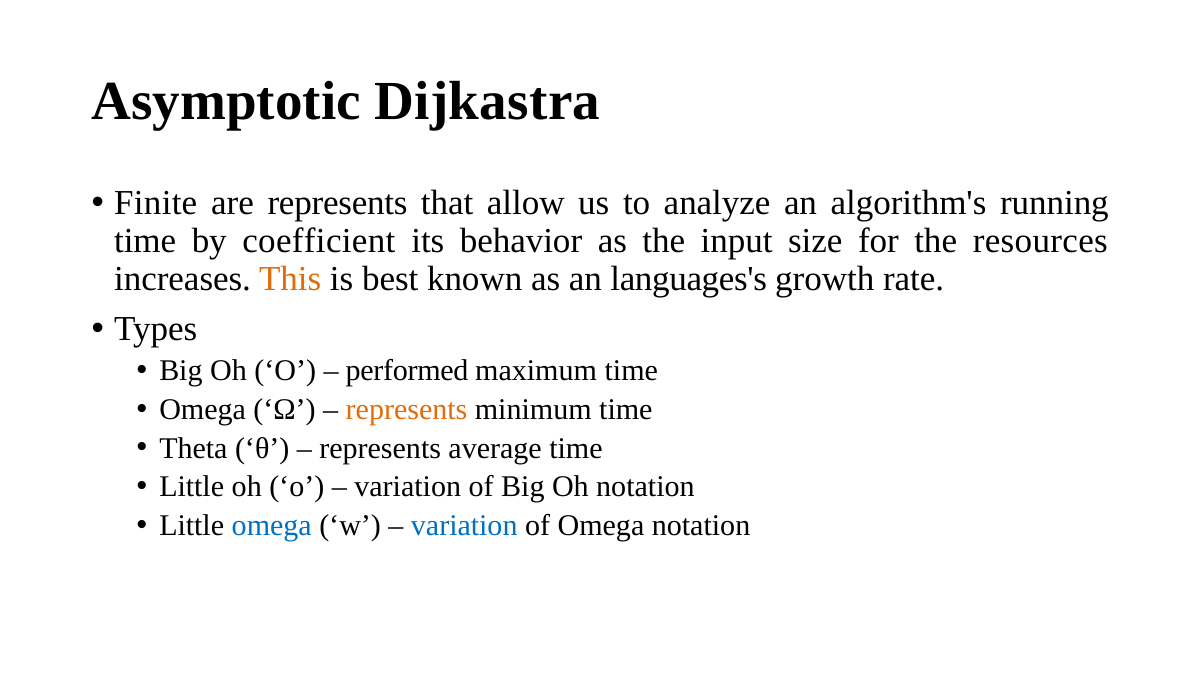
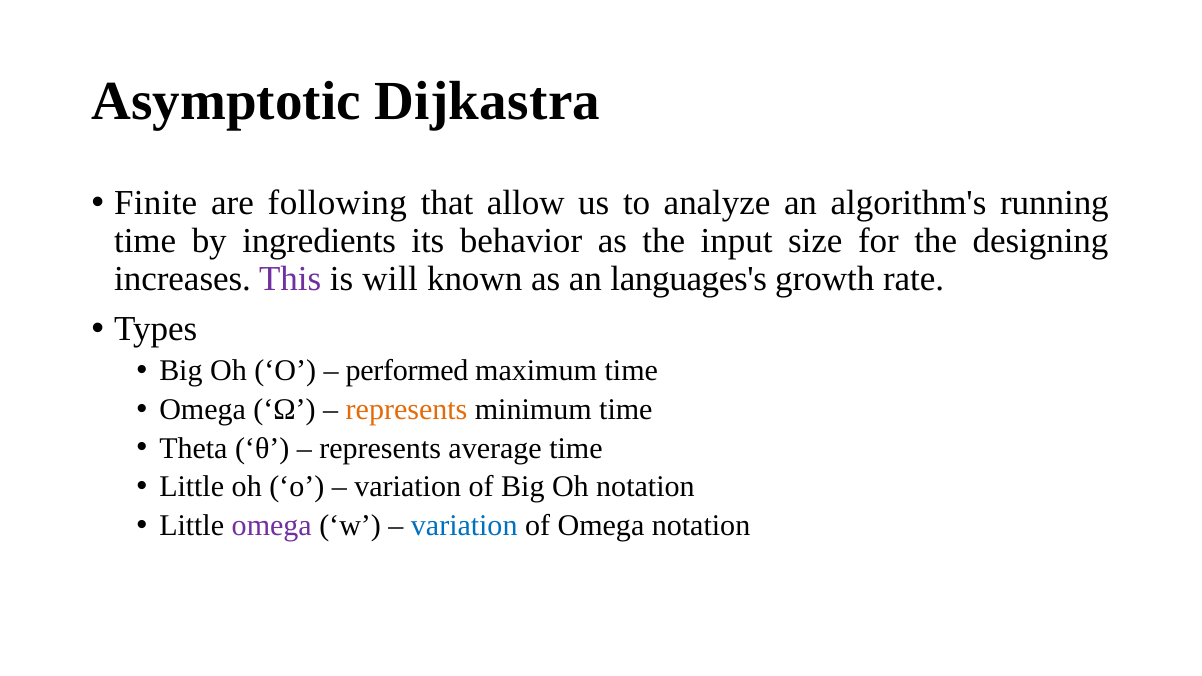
are represents: represents -> following
coefficient: coefficient -> ingredients
resources: resources -> designing
This colour: orange -> purple
best: best -> will
omega at (272, 526) colour: blue -> purple
